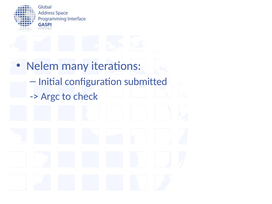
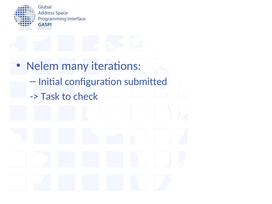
Argc: Argc -> Task
